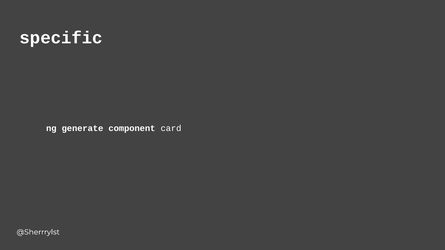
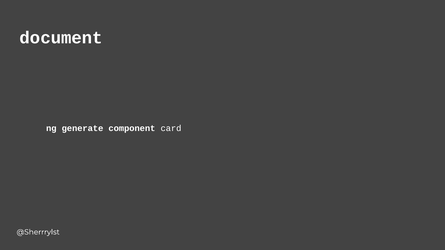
specific: specific -> document
